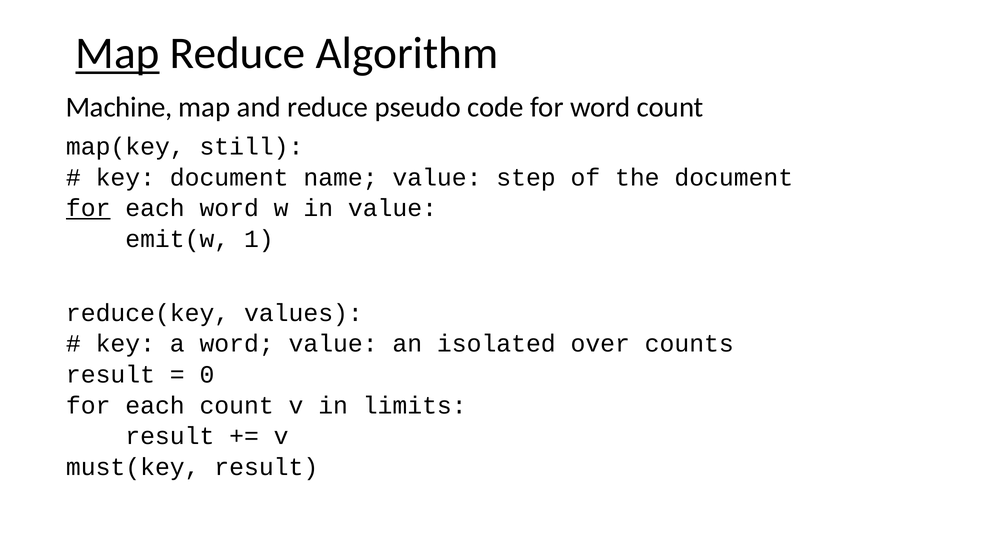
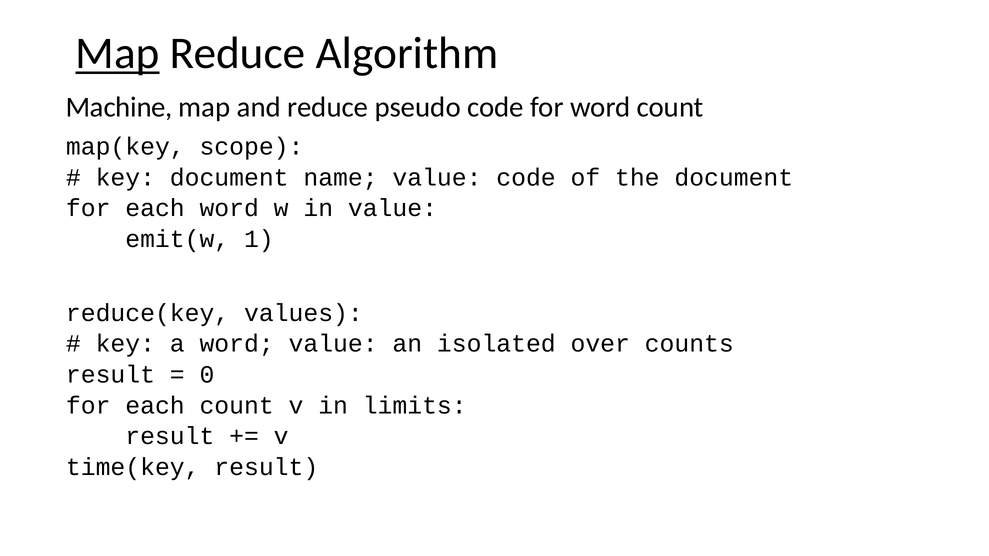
still: still -> scope
value step: step -> code
for at (88, 208) underline: present -> none
must(key: must(key -> time(key
